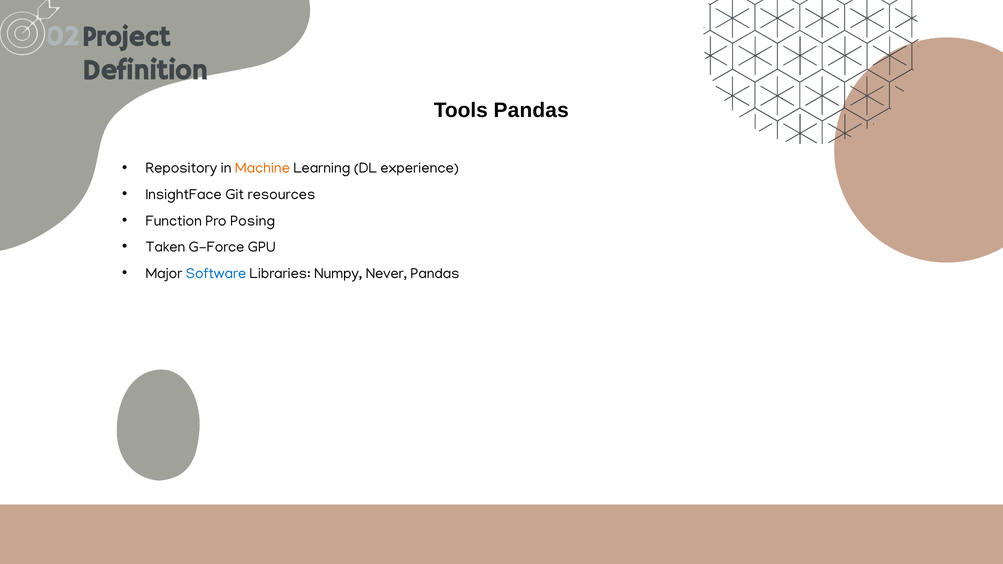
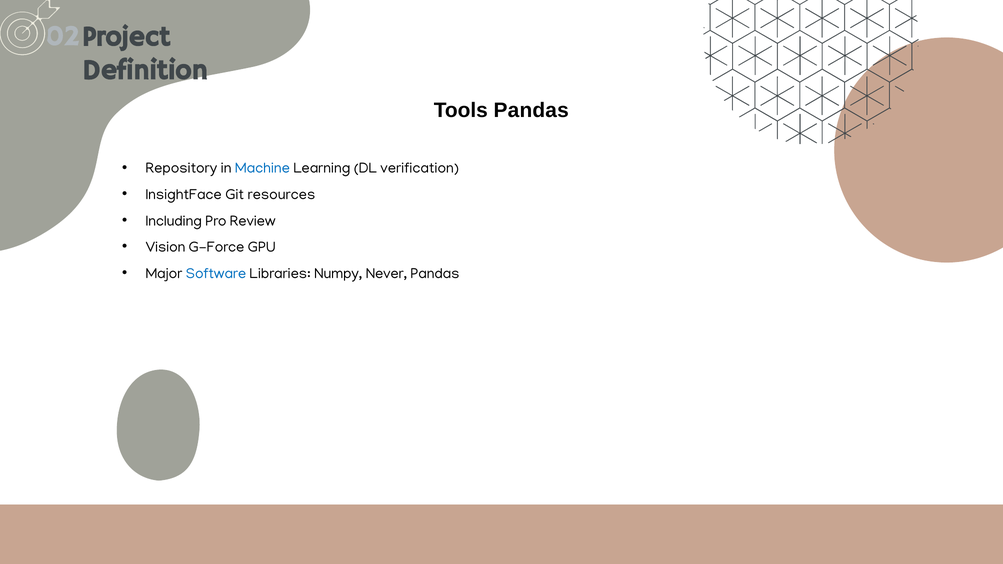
Machine colour: orange -> blue
experience: experience -> verification
Function: Function -> Including
Posing: Posing -> Review
Taken: Taken -> Vision
